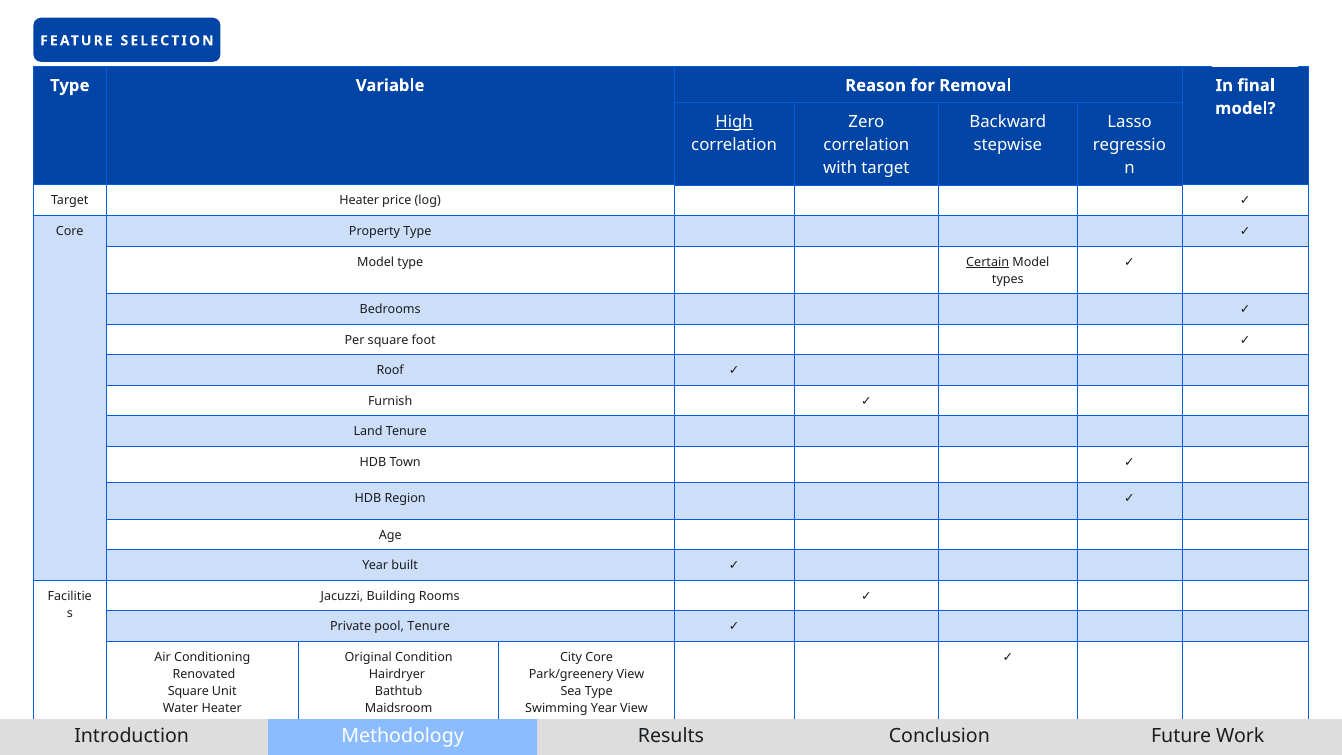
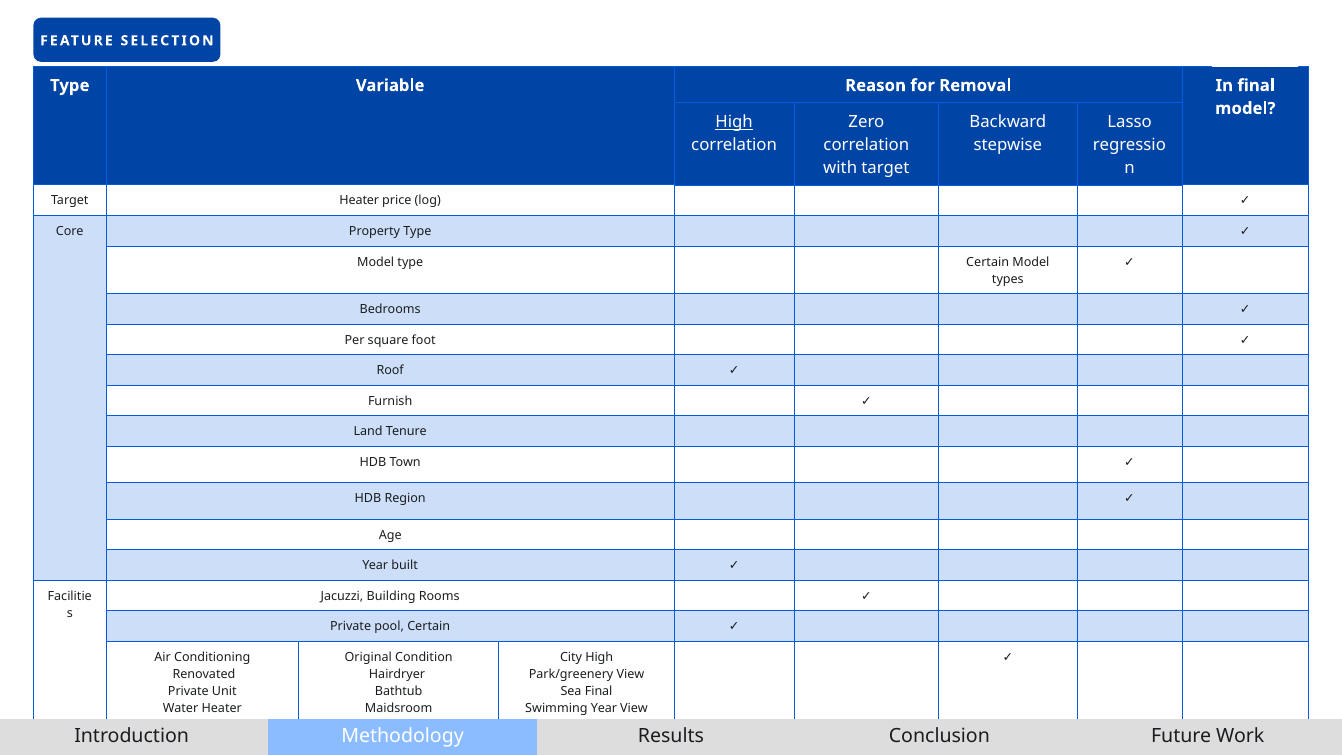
Certain at (988, 262) underline: present -> none
pool Tenure: Tenure -> Certain
City Core: Core -> High
Square at (188, 692): Square -> Private
Sea Type: Type -> Final
